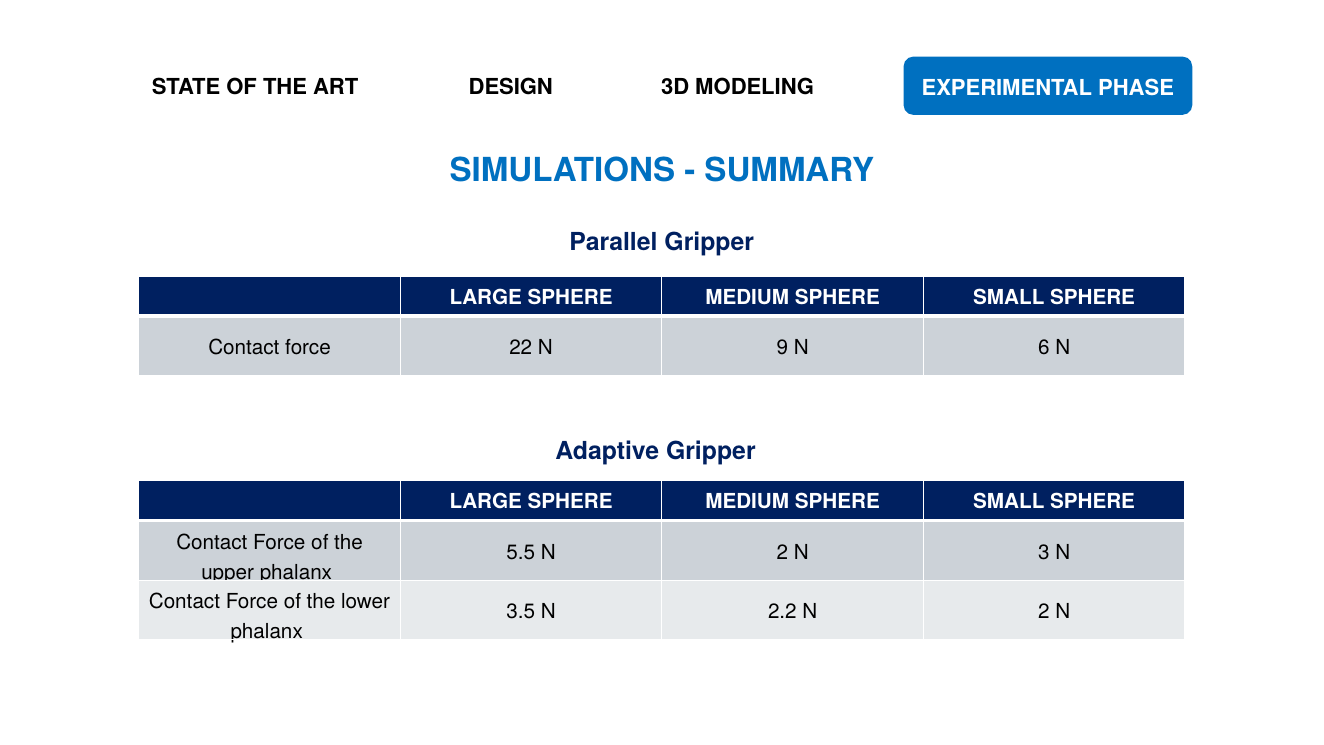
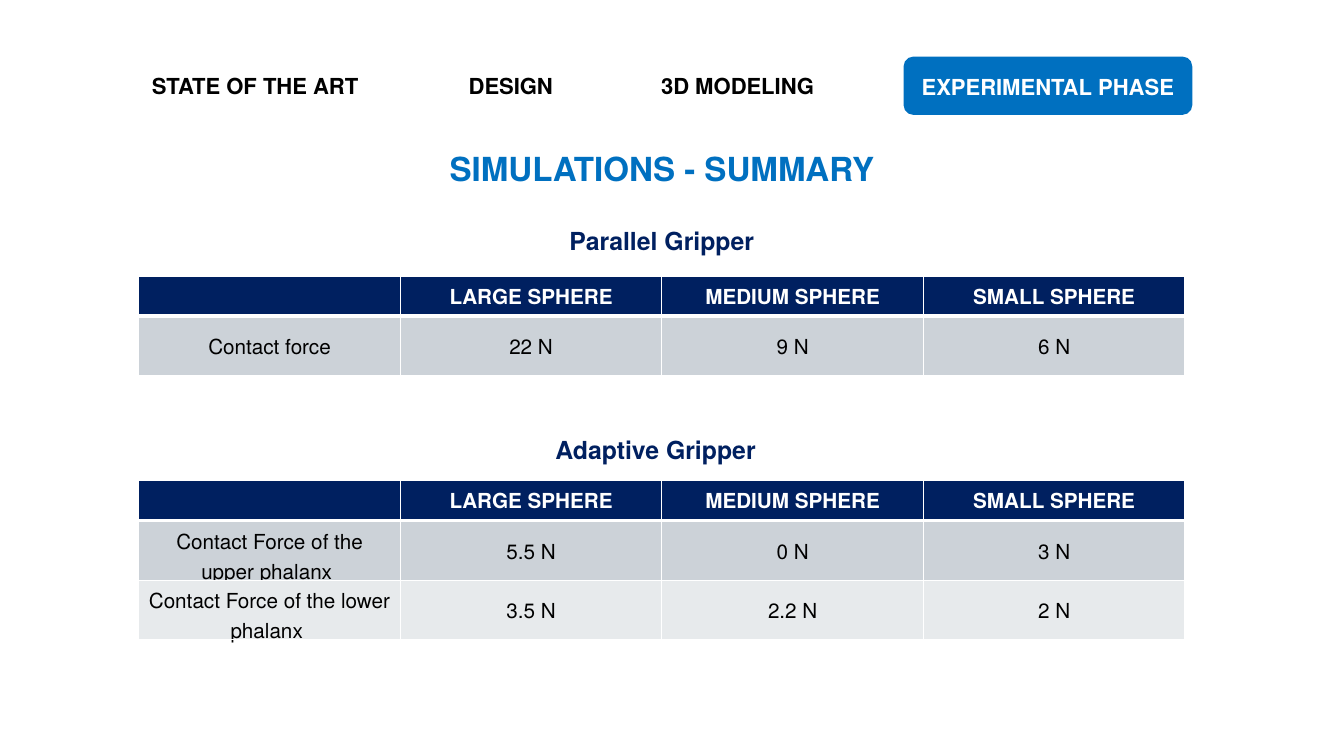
5.5 N 2: 2 -> 0
